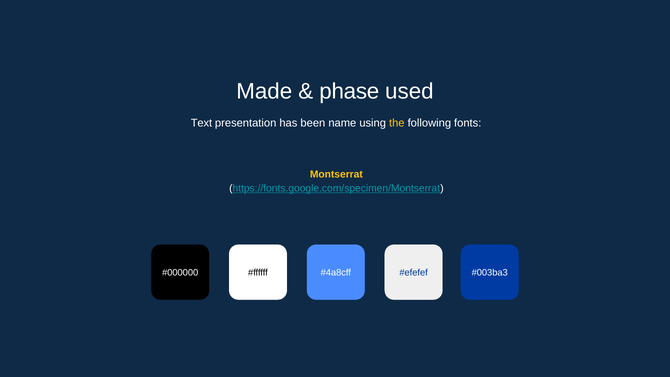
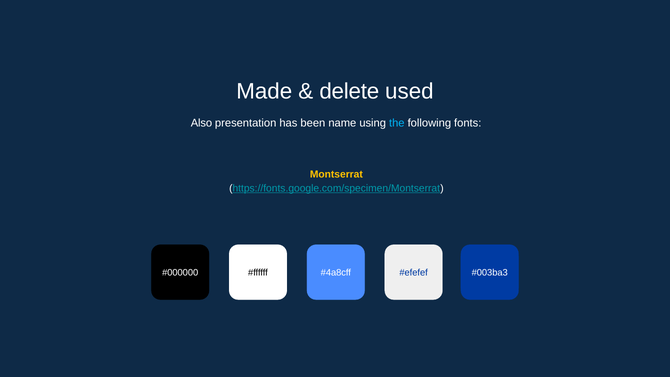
phase: phase -> delete
Text: Text -> Also
the colour: yellow -> light blue
